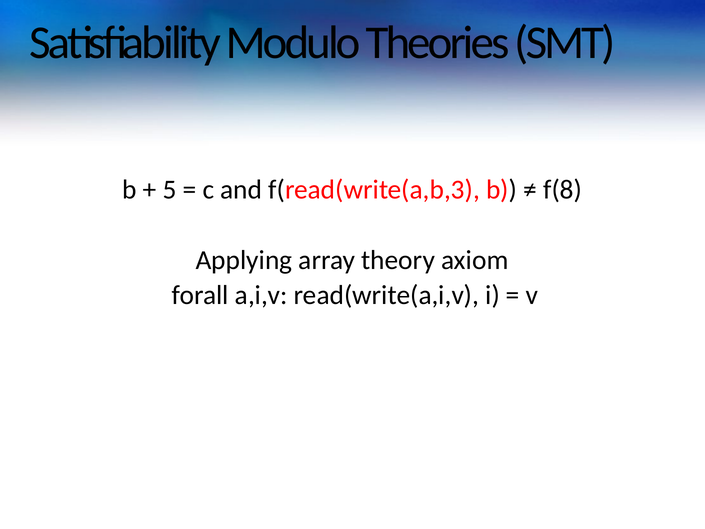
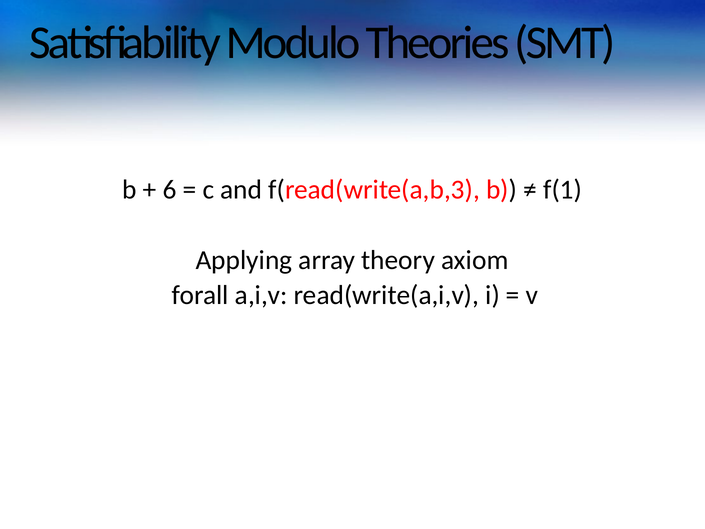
5: 5 -> 6
f(8: f(8 -> f(1
